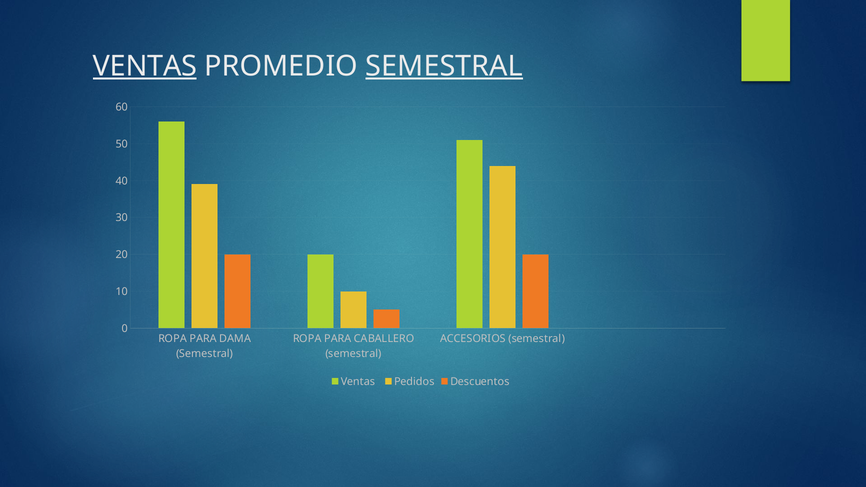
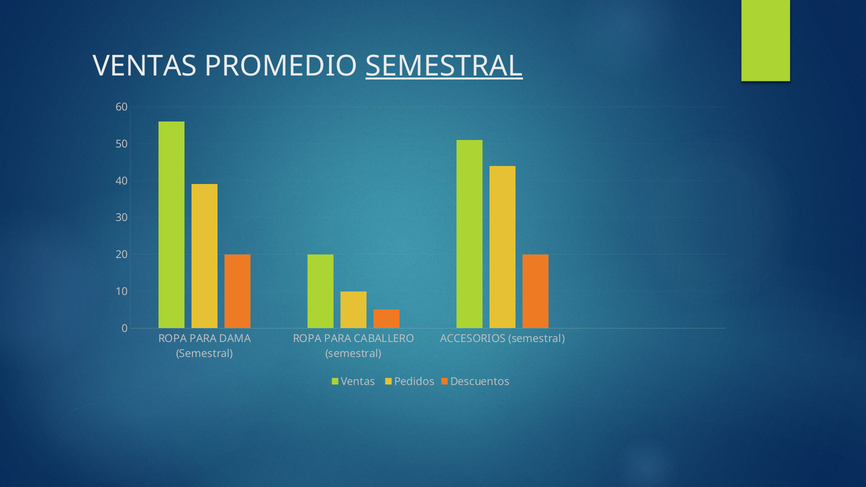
VENTAS at (145, 66) underline: present -> none
